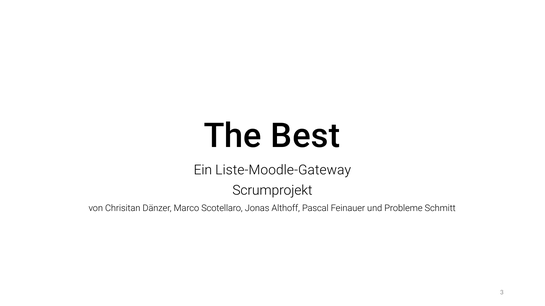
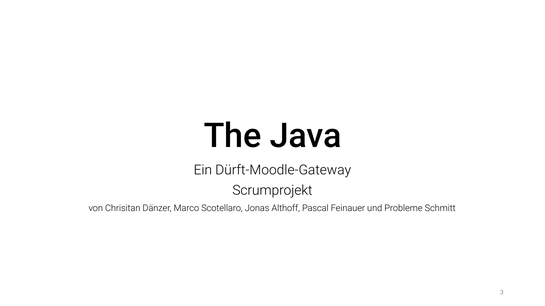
Best: Best -> Java
Liste-Moodle-Gateway: Liste-Moodle-Gateway -> Dürft-Moodle-Gateway
